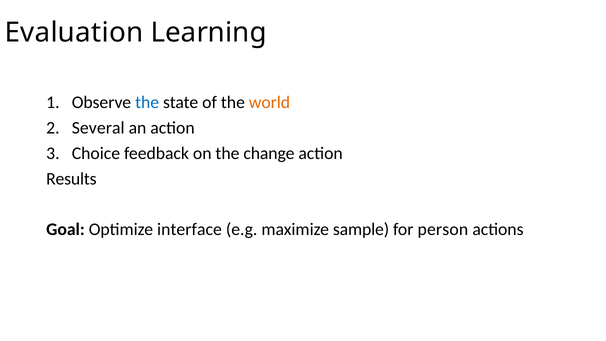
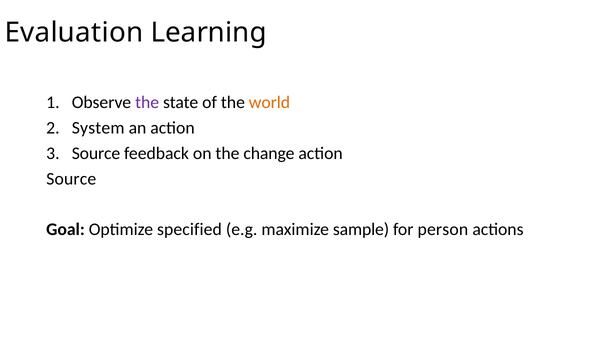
the at (147, 102) colour: blue -> purple
Several: Several -> System
Choice at (96, 153): Choice -> Source
Results at (71, 179): Results -> Source
interface: interface -> specified
